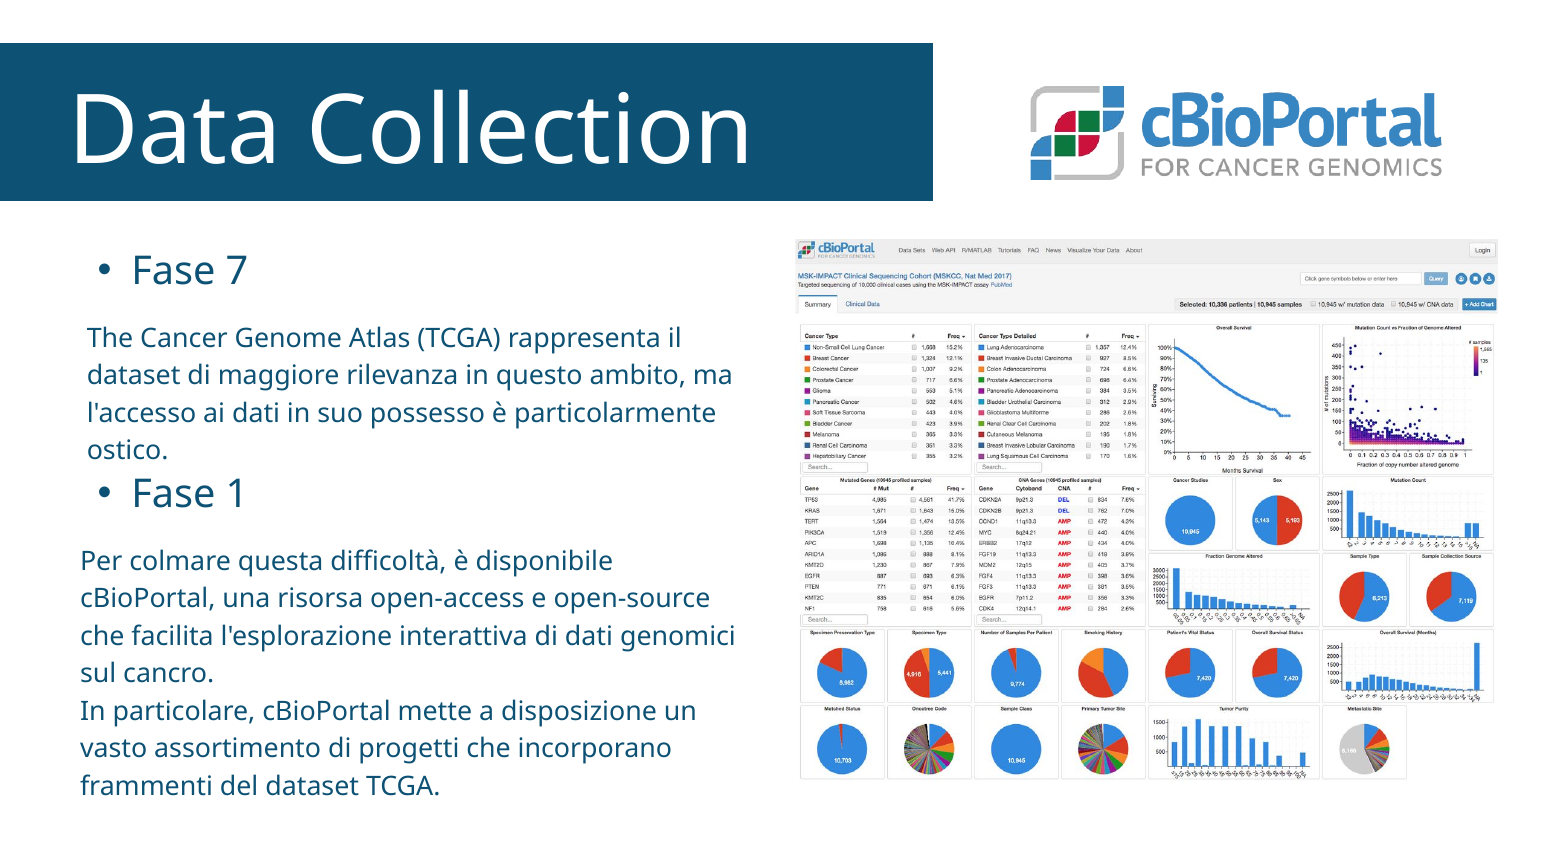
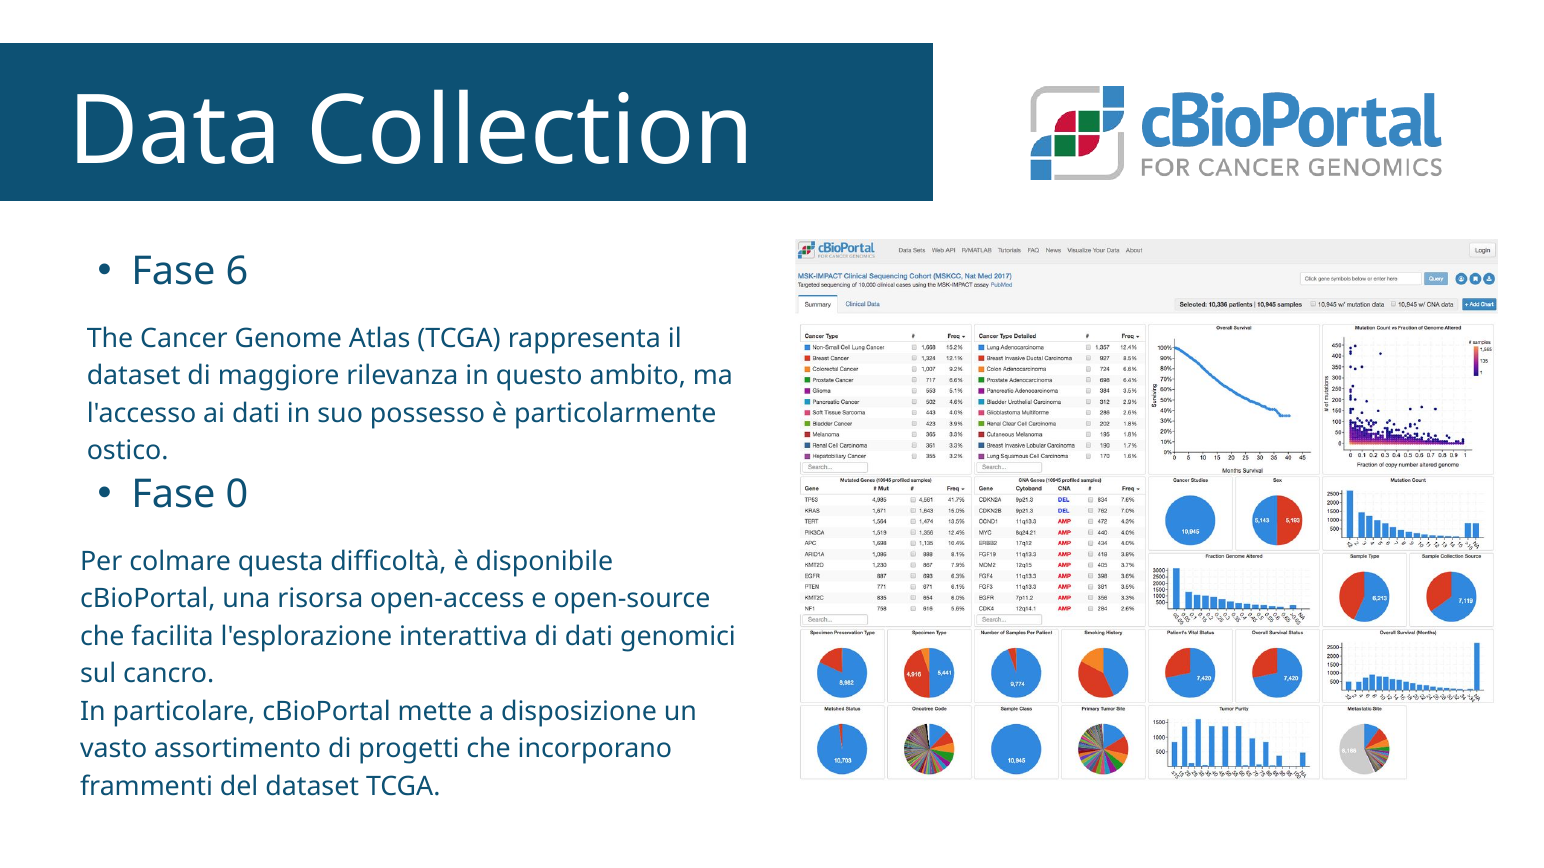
7: 7 -> 6
1: 1 -> 0
